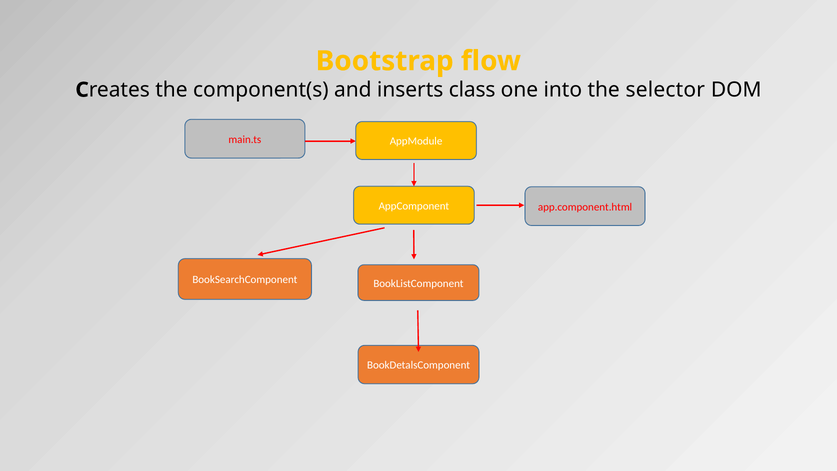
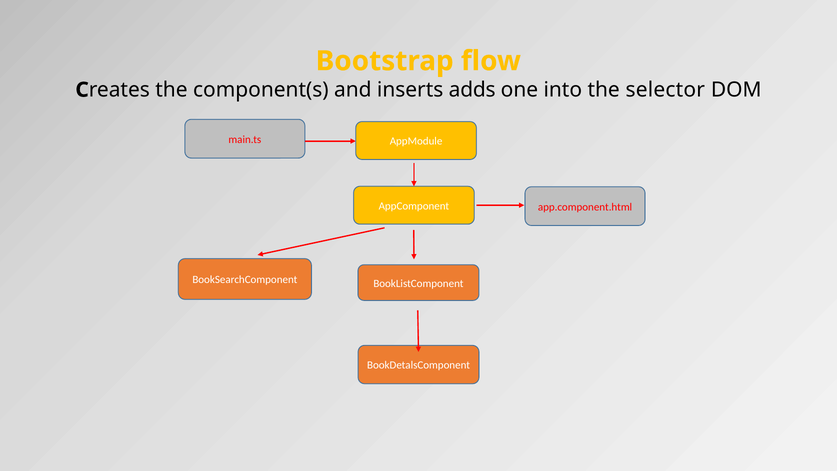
class: class -> adds
